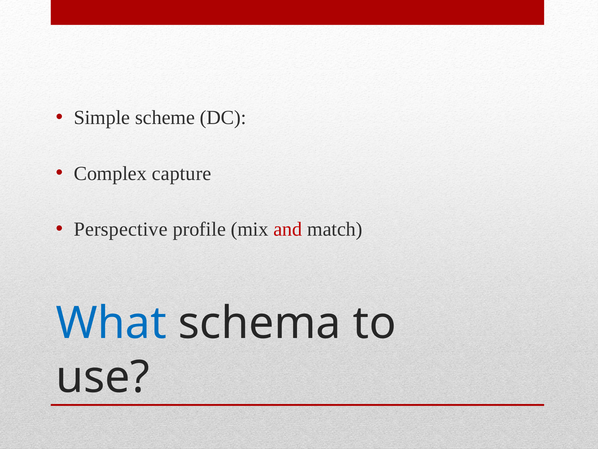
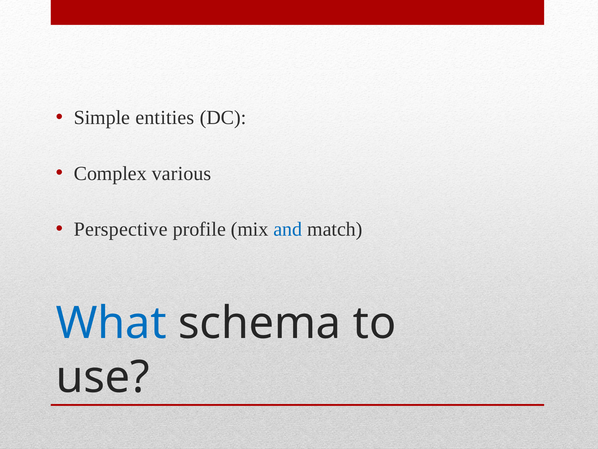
scheme: scheme -> entities
capture: capture -> various
and colour: red -> blue
